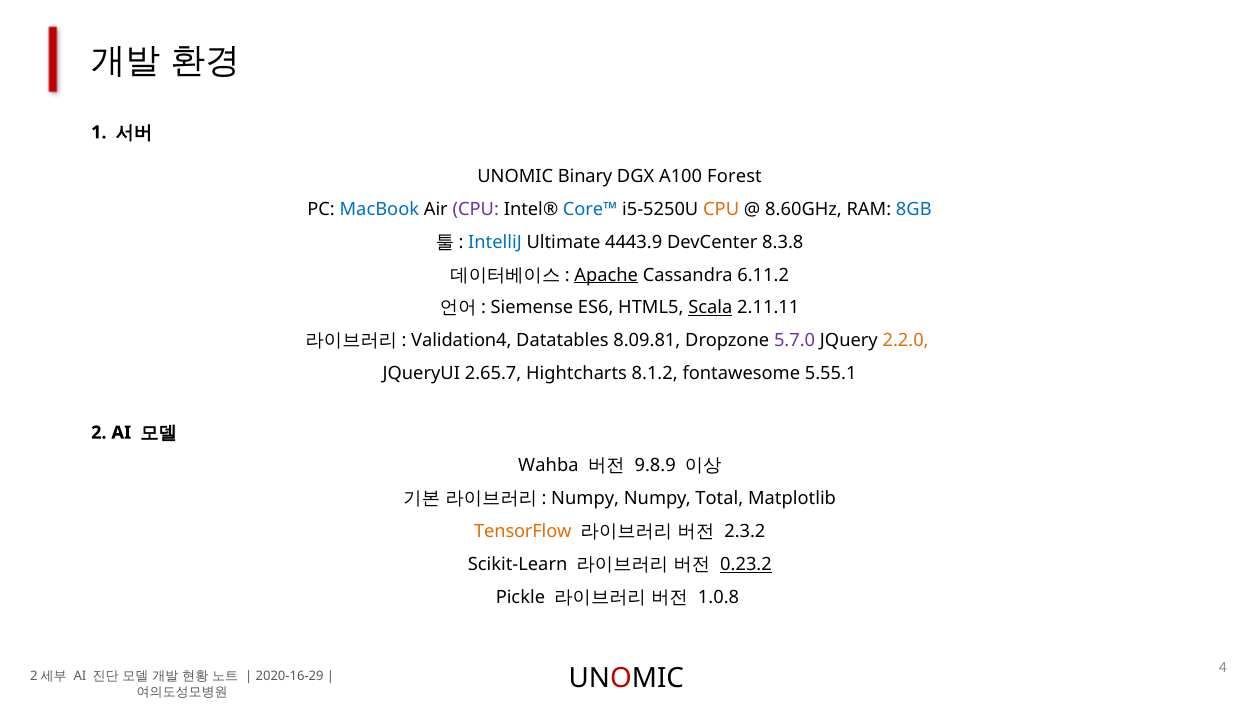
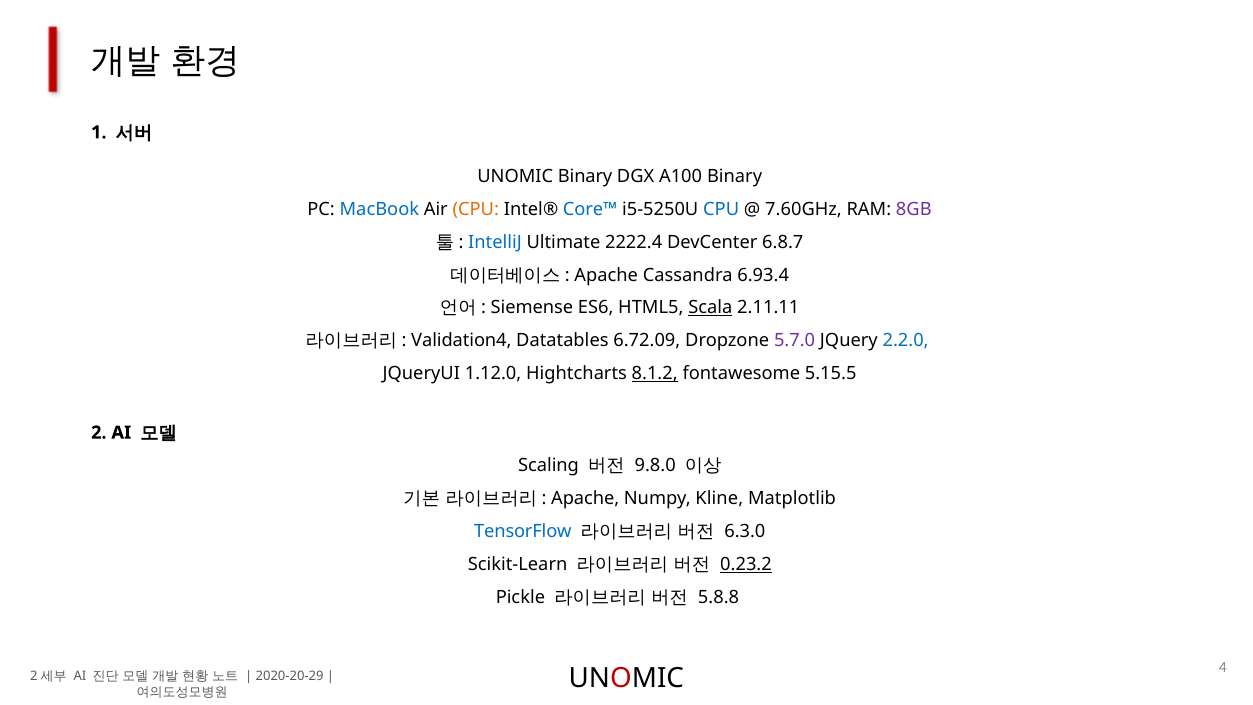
A100 Forest: Forest -> Binary
CPU at (476, 209) colour: purple -> orange
CPU at (721, 209) colour: orange -> blue
8.60GHz: 8.60GHz -> 7.60GHz
8GB colour: blue -> purple
4443.9: 4443.9 -> 2222.4
8.3.8: 8.3.8 -> 6.8.7
Apache at (606, 275) underline: present -> none
6.11.2: 6.11.2 -> 6.93.4
8.09.81: 8.09.81 -> 6.72.09
2.2.0 colour: orange -> blue
2.65.7: 2.65.7 -> 1.12.0
8.1.2 underline: none -> present
5.55.1: 5.55.1 -> 5.15.5
Wahba: Wahba -> Scaling
9.8.9: 9.8.9 -> 9.8.0
Numpy at (585, 499): Numpy -> Apache
Total: Total -> Kline
TensorFlow colour: orange -> blue
2.3.2: 2.3.2 -> 6.3.0
1.0.8: 1.0.8 -> 5.8.8
2020-16-29: 2020-16-29 -> 2020-20-29
